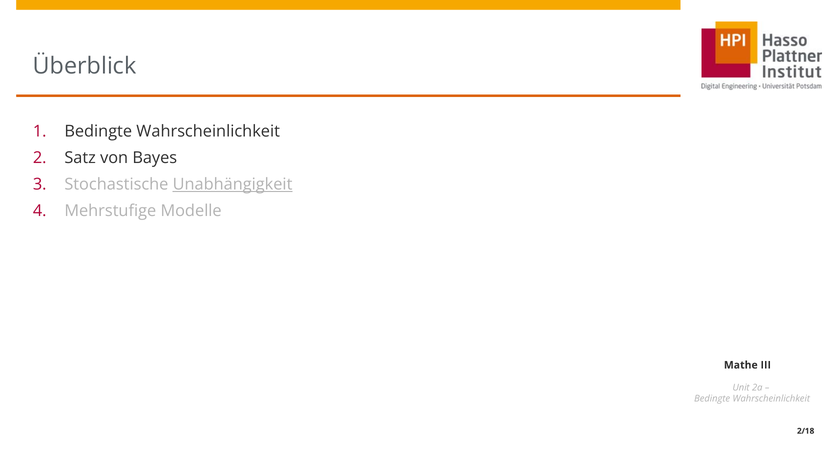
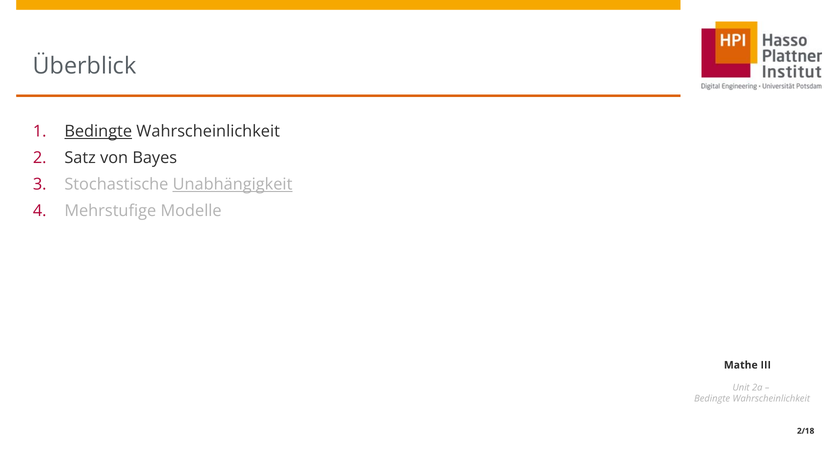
Bedingte at (98, 131) underline: none -> present
